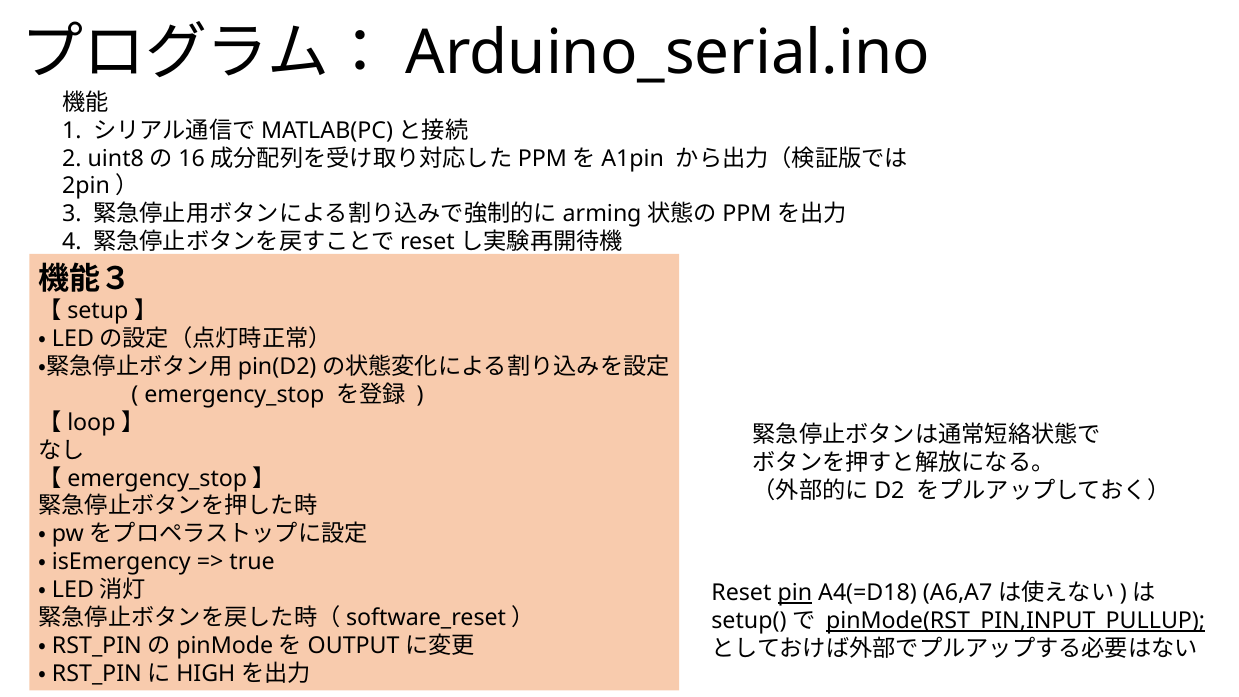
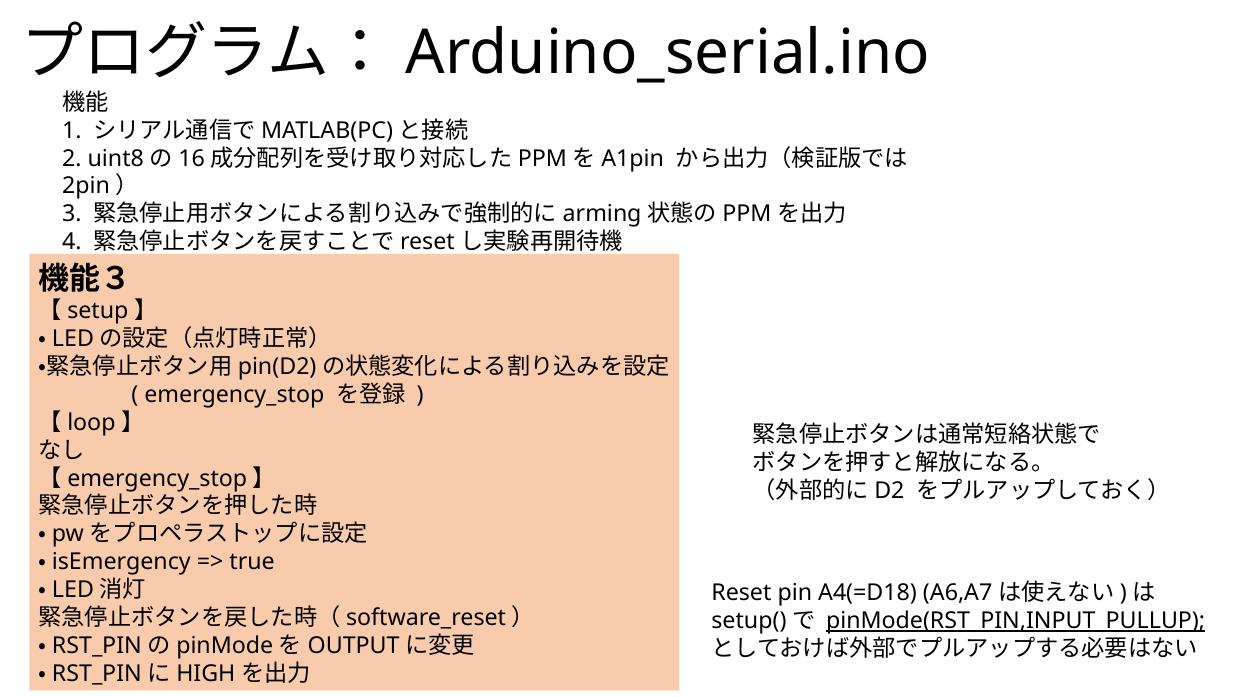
pin underline: present -> none
